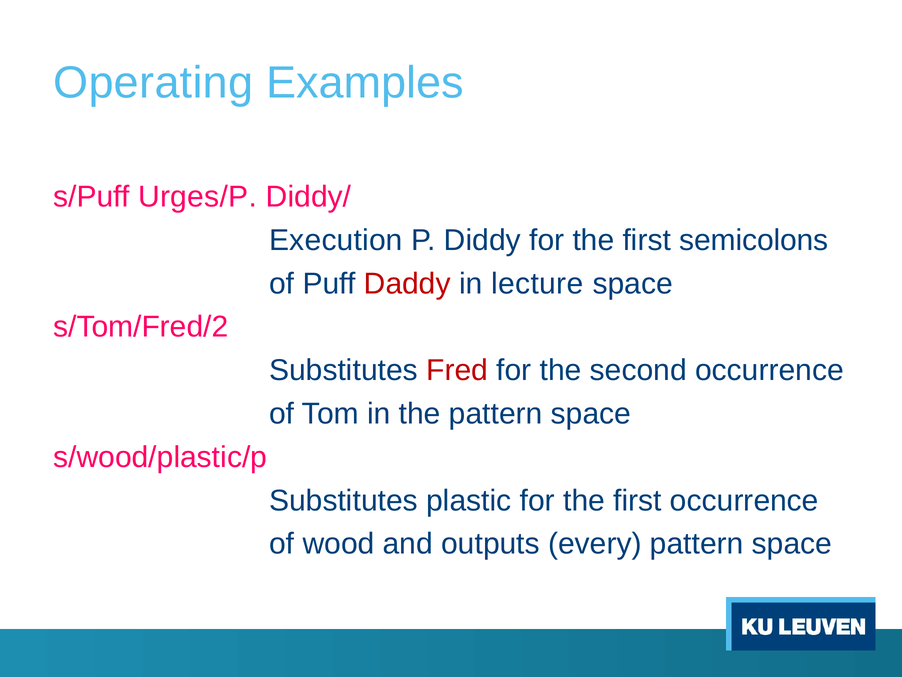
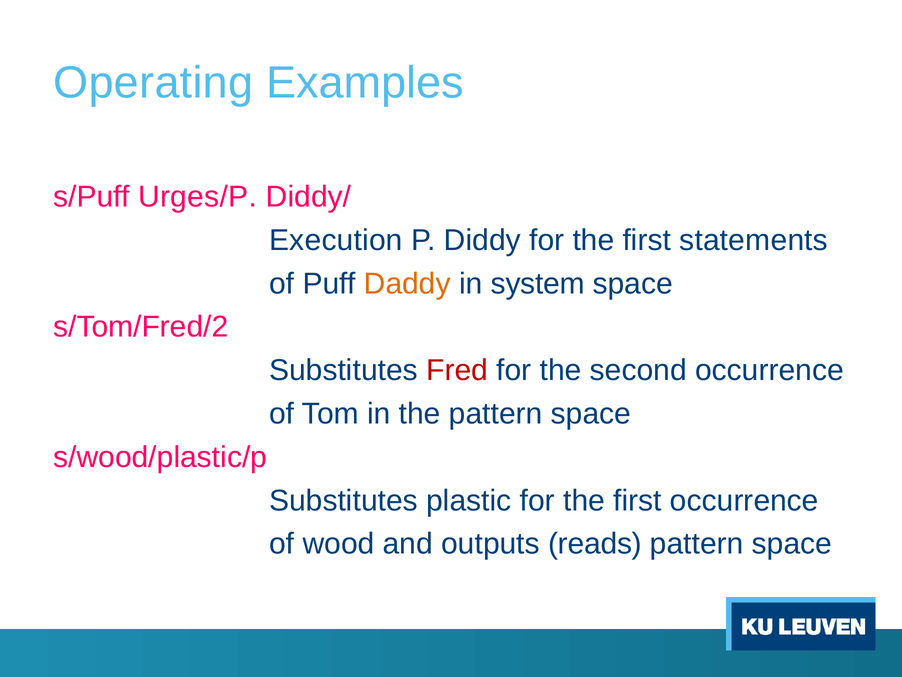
semicolons: semicolons -> statements
Daddy colour: red -> orange
lecture: lecture -> system
every: every -> reads
